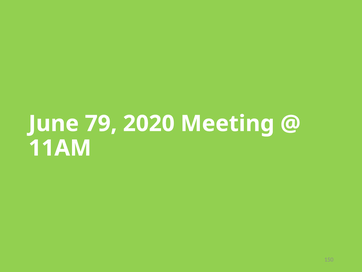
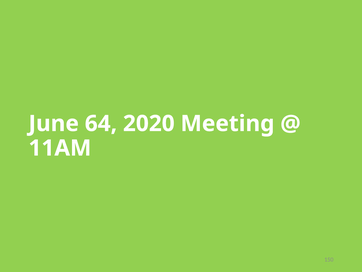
79: 79 -> 64
